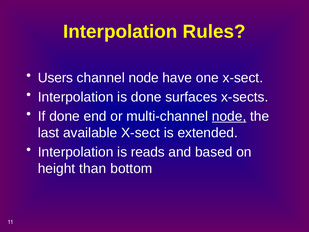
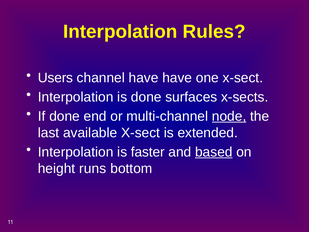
channel node: node -> have
reads: reads -> faster
based underline: none -> present
than: than -> runs
